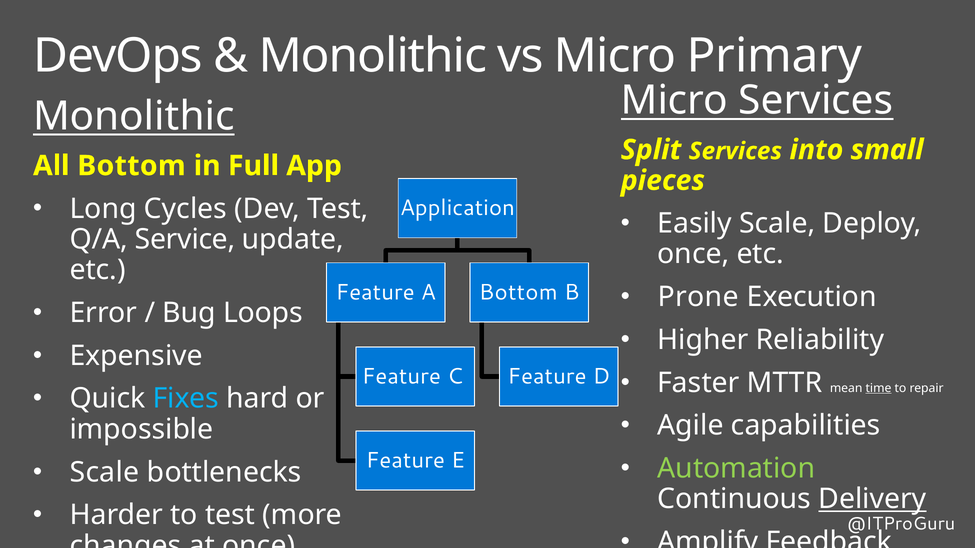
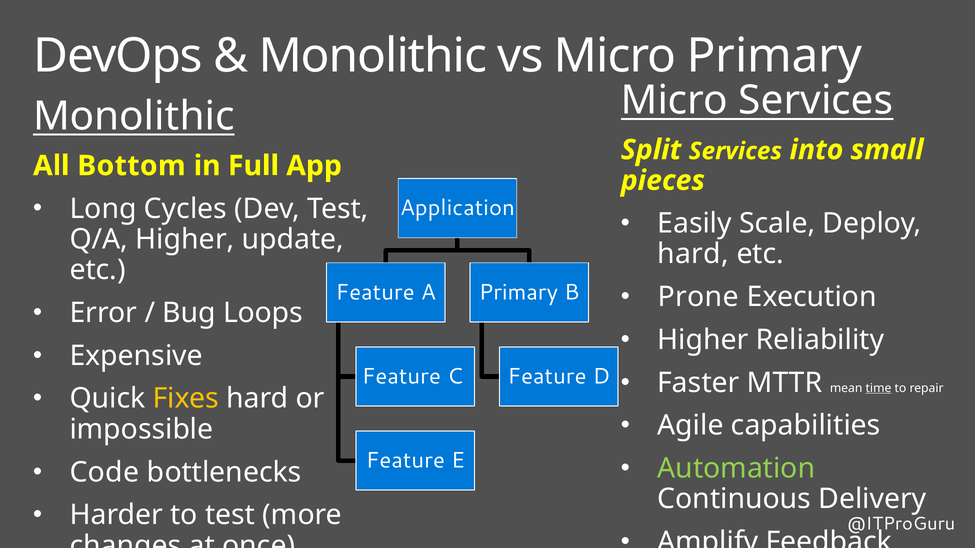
Q/A Service: Service -> Higher
once at (693, 254): once -> hard
Bottom at (518, 292): Bottom -> Primary
Fixes colour: light blue -> yellow
Scale at (104, 473): Scale -> Code
Delivery underline: present -> none
